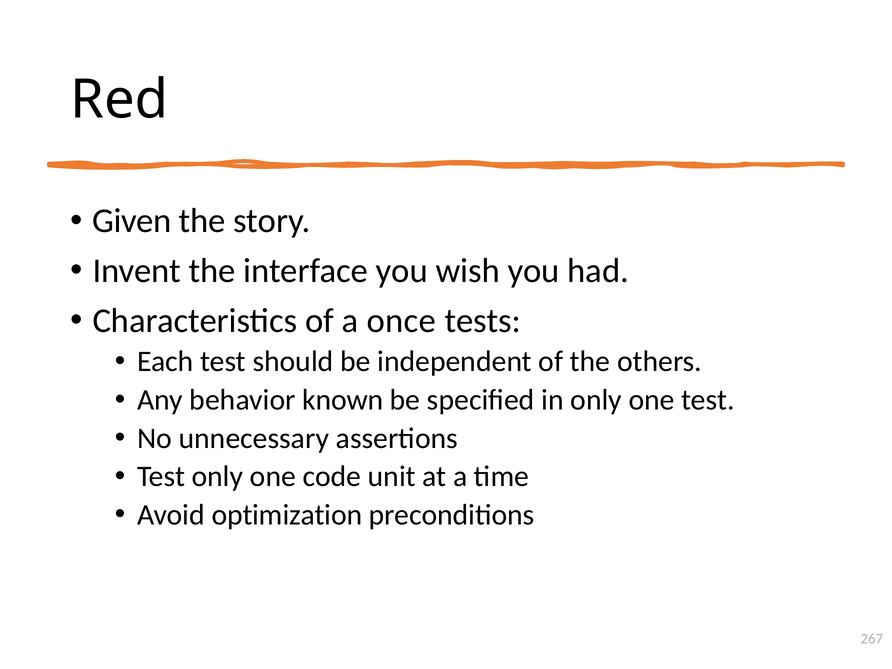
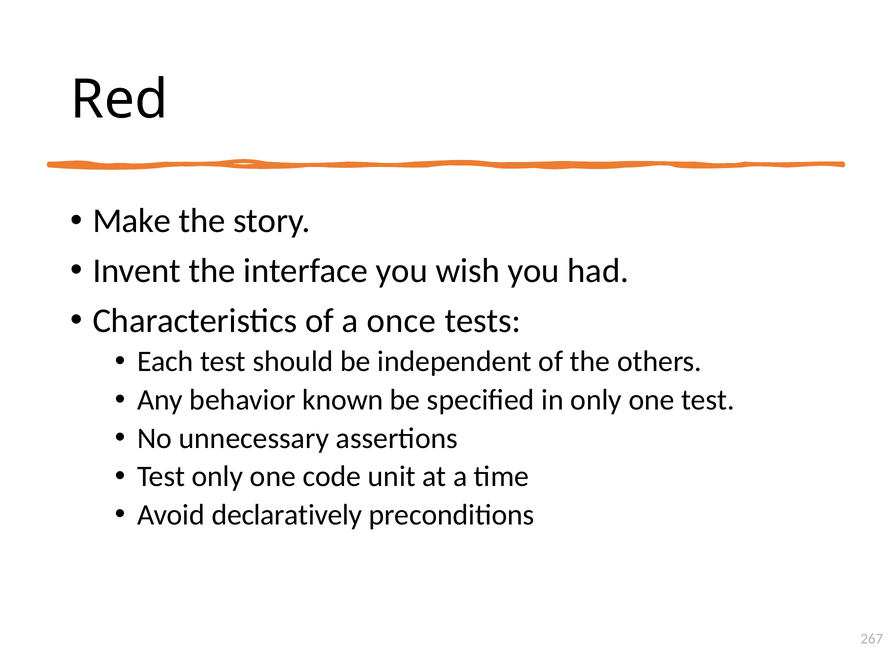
Given: Given -> Make
optimization: optimization -> declaratively
